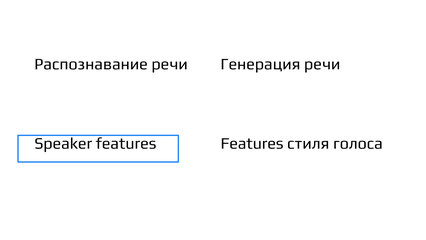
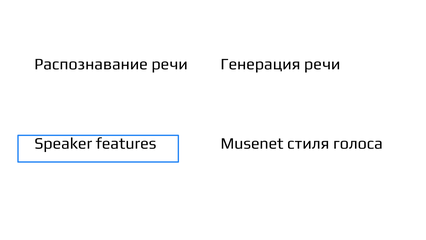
features Features: Features -> Musenet
